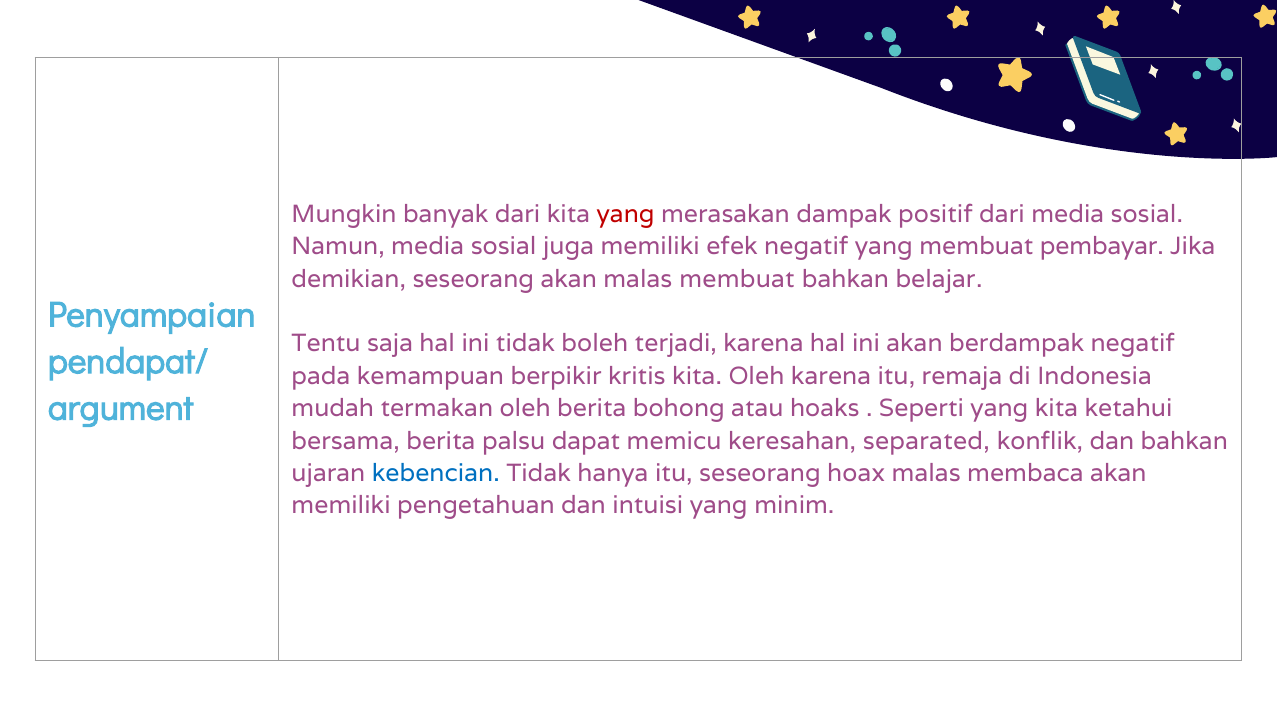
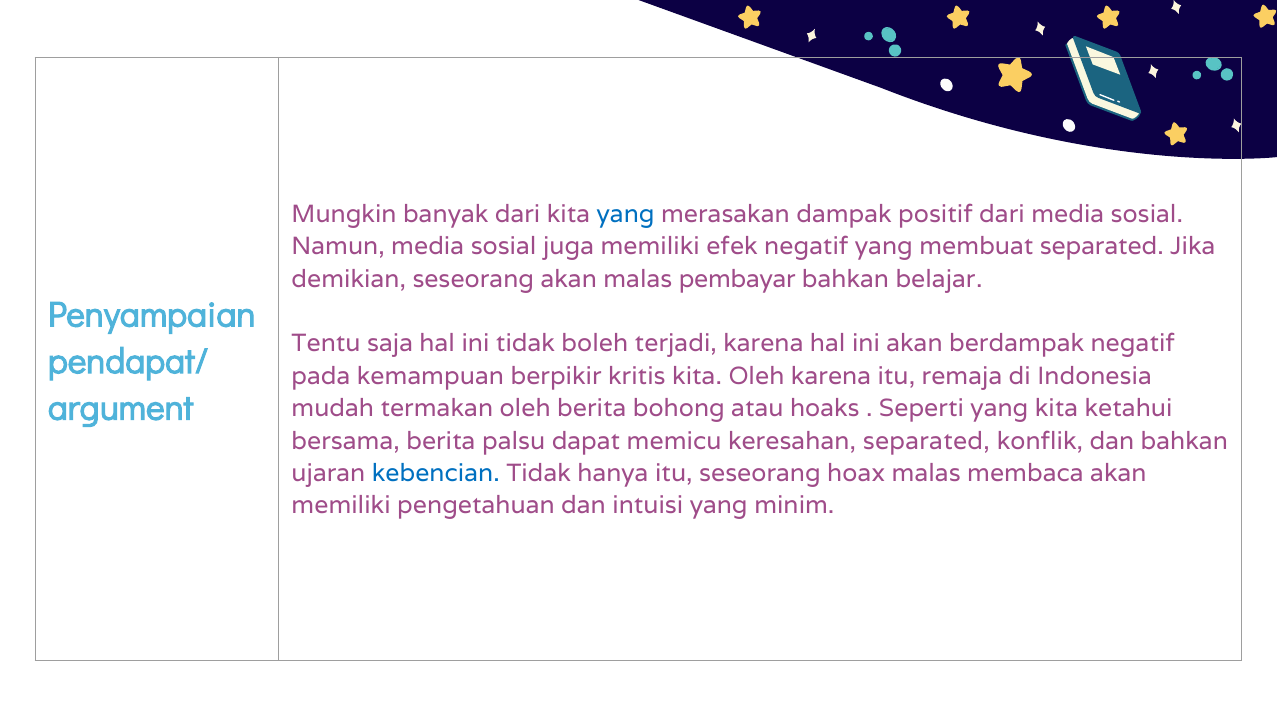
yang at (626, 214) colour: red -> blue
membuat pembayar: pembayar -> separated
malas membuat: membuat -> pembayar
